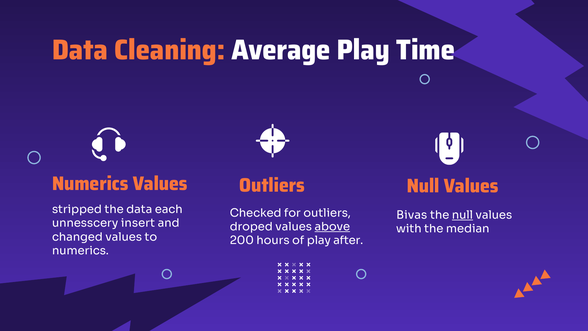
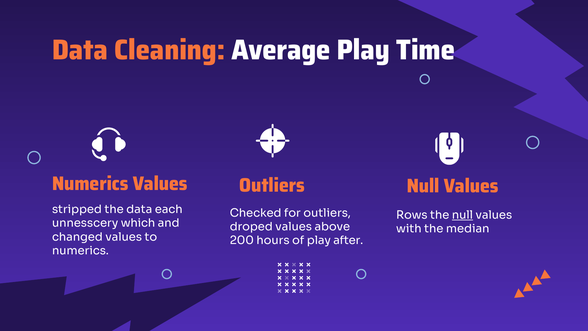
Bivas: Bivas -> Rows
insert: insert -> which
above underline: present -> none
